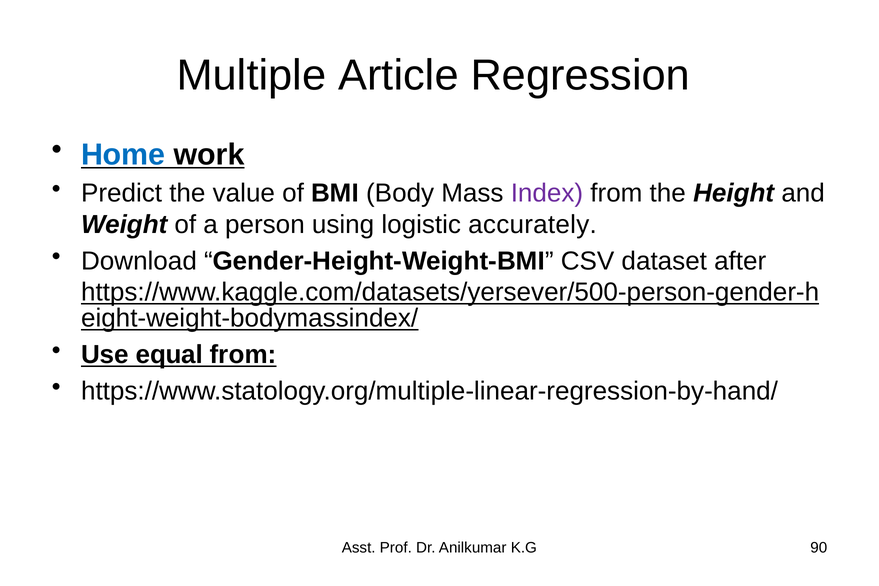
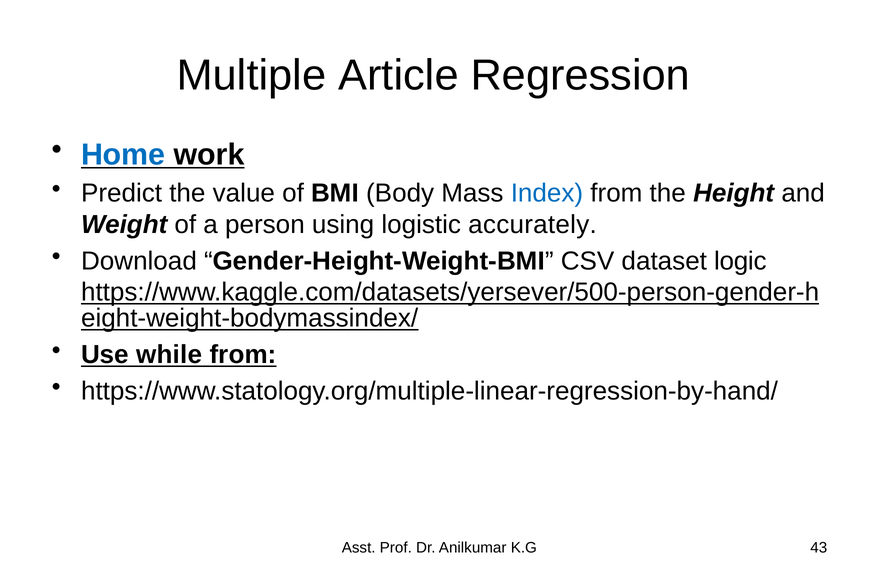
Index colour: purple -> blue
after: after -> logic
equal: equal -> while
90: 90 -> 43
